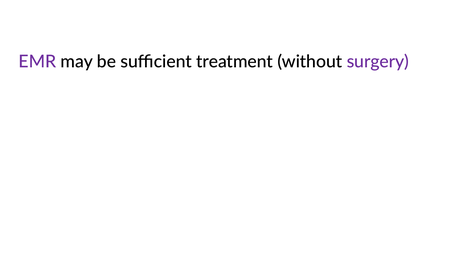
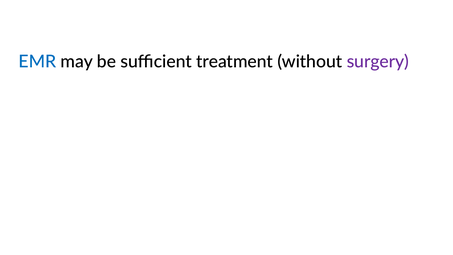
EMR colour: purple -> blue
